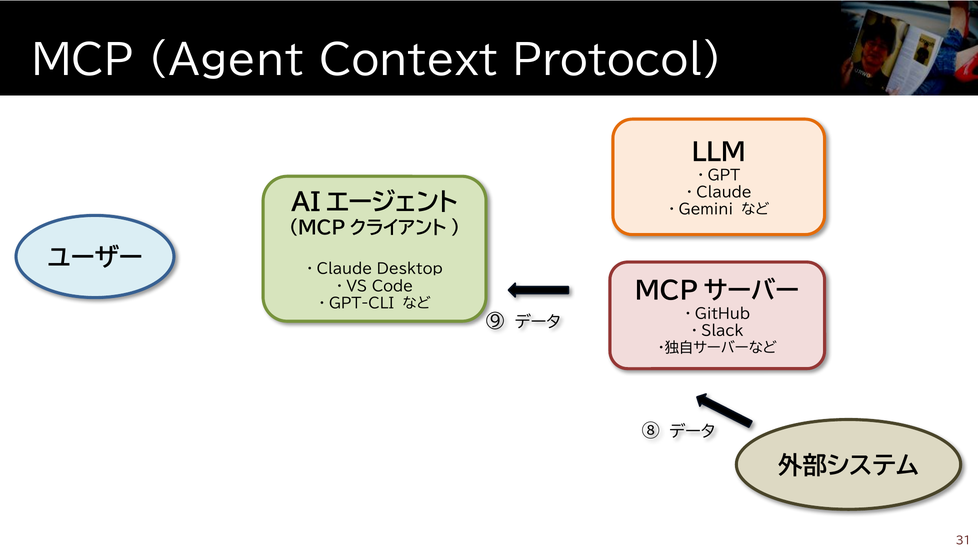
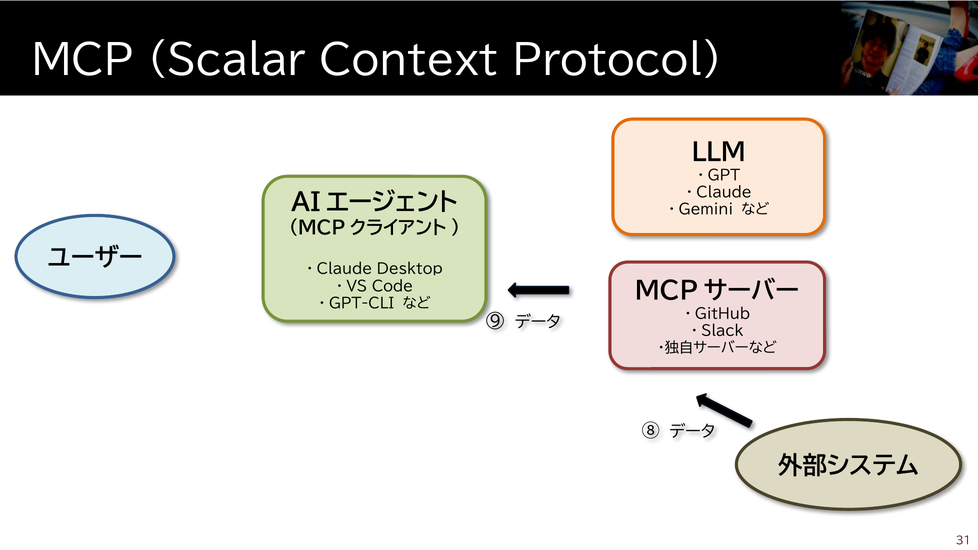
Agent: Agent -> Scalar
